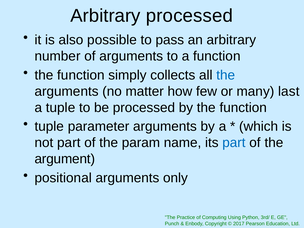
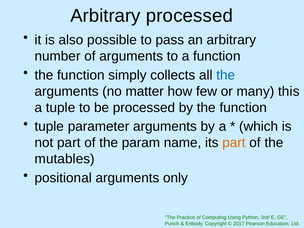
last: last -> this
part at (234, 143) colour: blue -> orange
argument: argument -> mutables
